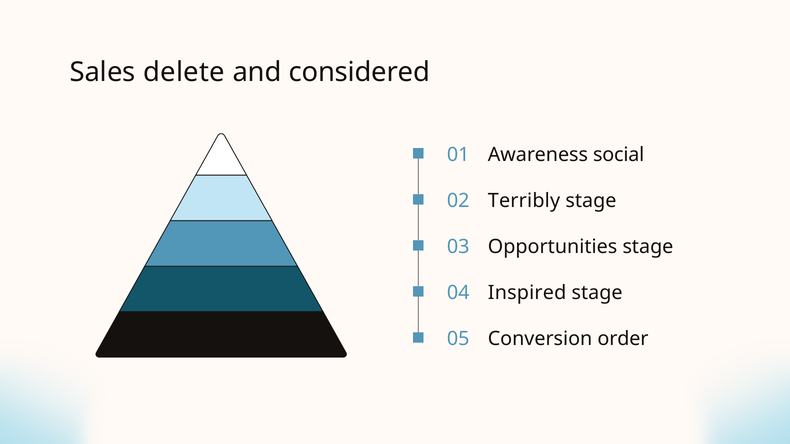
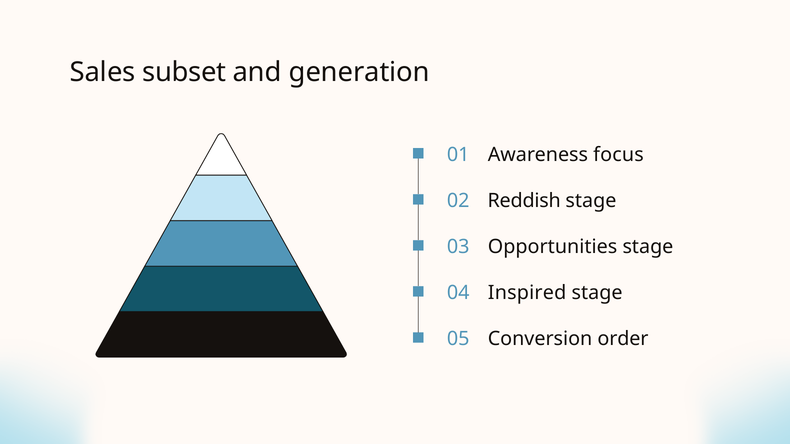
delete: delete -> subset
considered: considered -> generation
social: social -> focus
Terribly: Terribly -> Reddish
